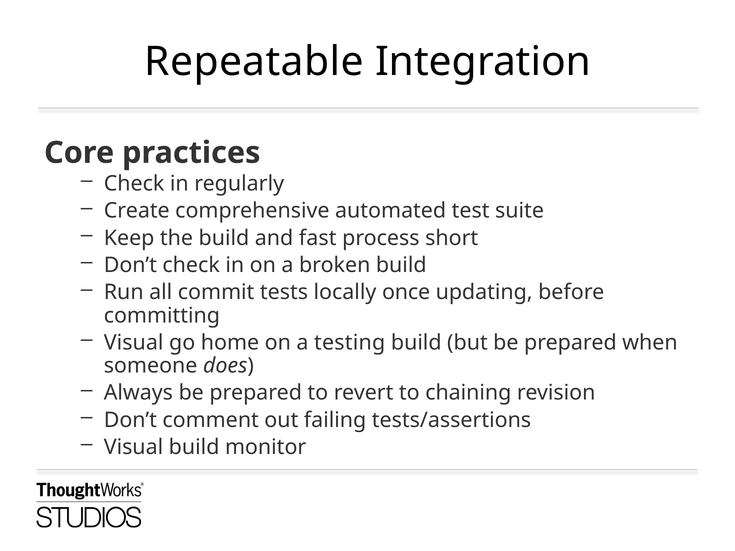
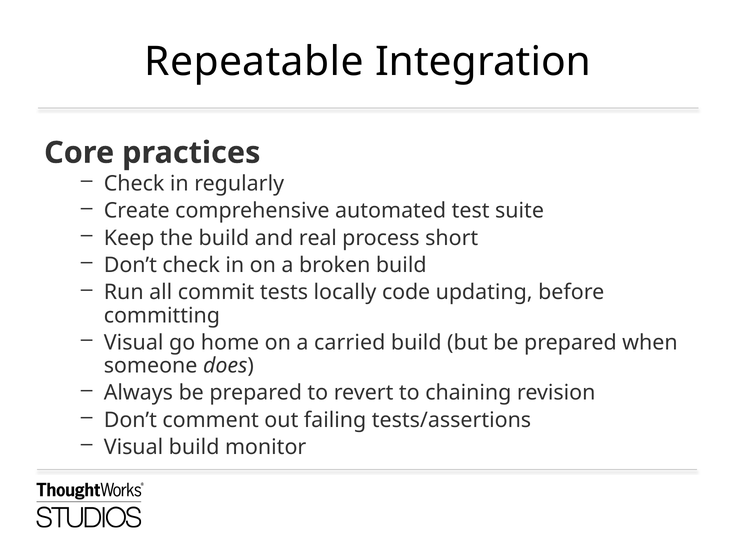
fast: fast -> real
once: once -> code
testing: testing -> carried
